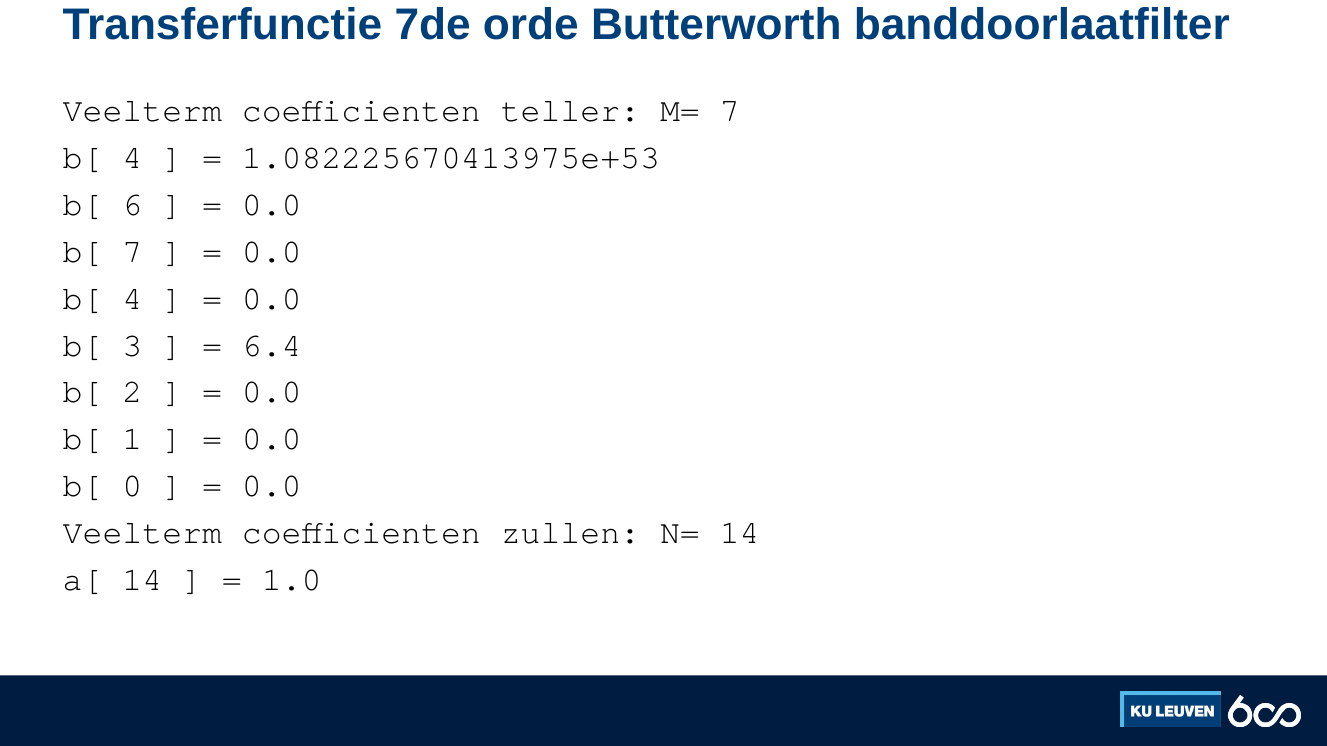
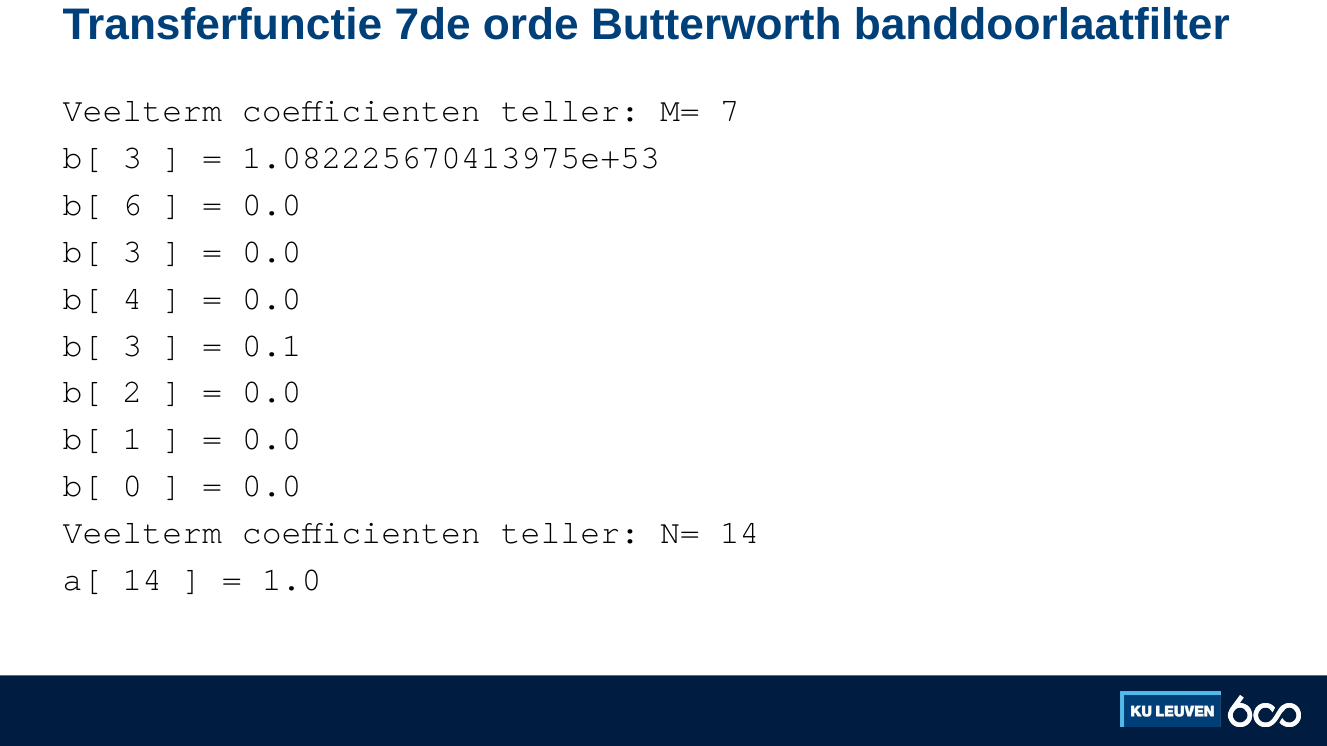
4 at (132, 157): 4 -> 3
7 at (132, 251): 7 -> 3
6.4: 6.4 -> 0.1
zullen at (570, 533): zullen -> teller
